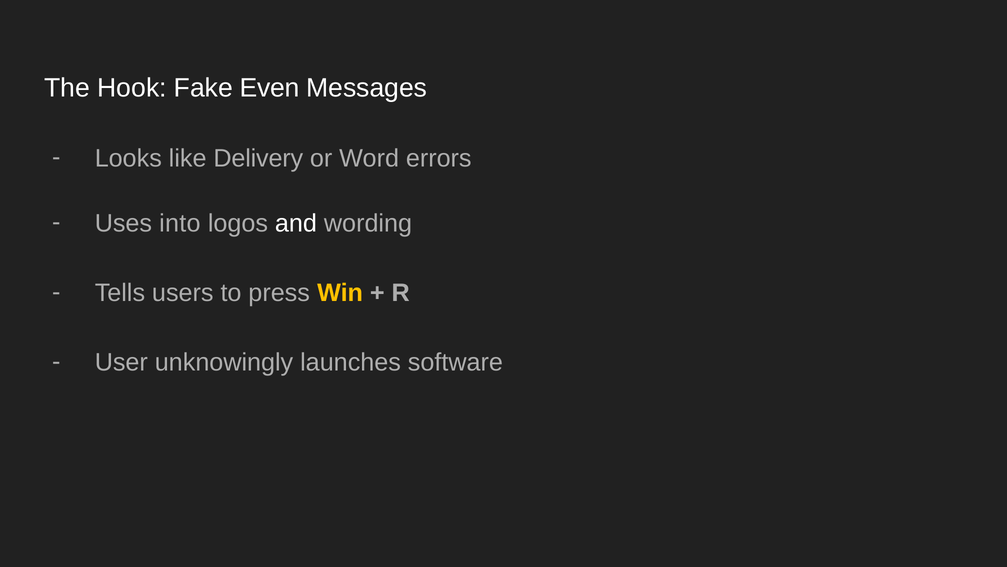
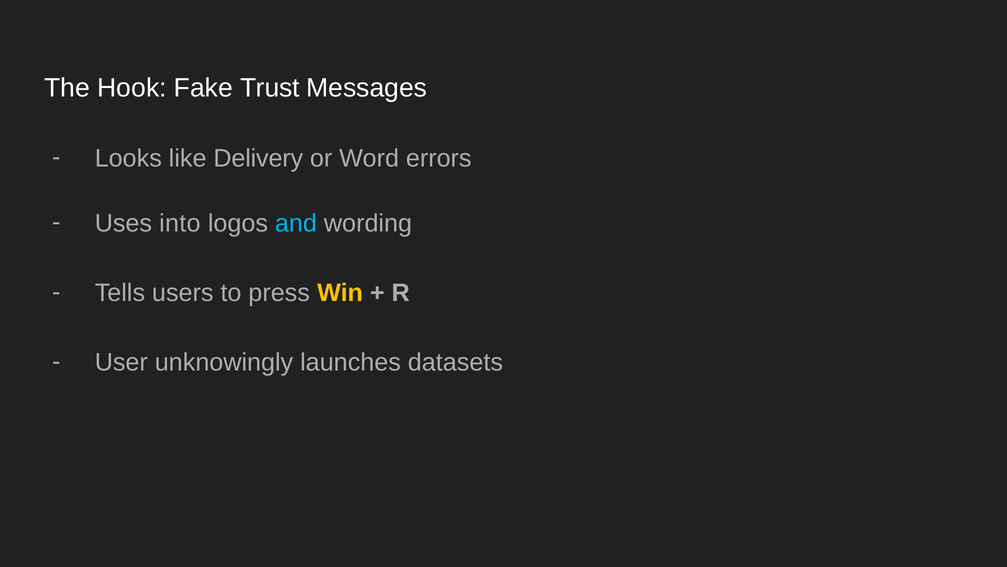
Even: Even -> Trust
and colour: white -> light blue
software: software -> datasets
